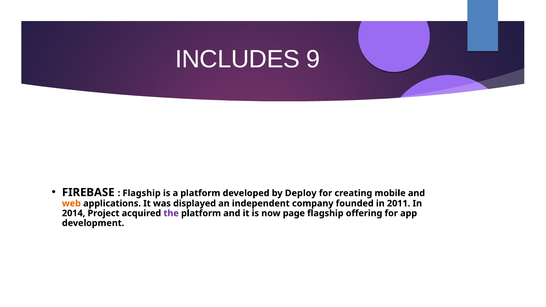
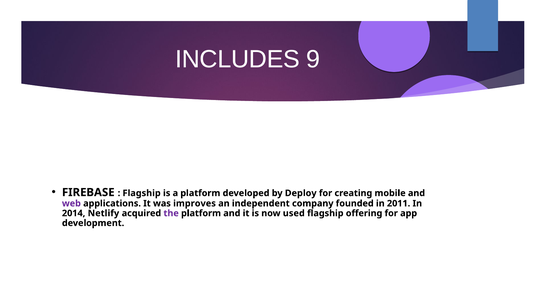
web colour: orange -> purple
displayed: displayed -> improves
Project: Project -> Netlify
page: page -> used
